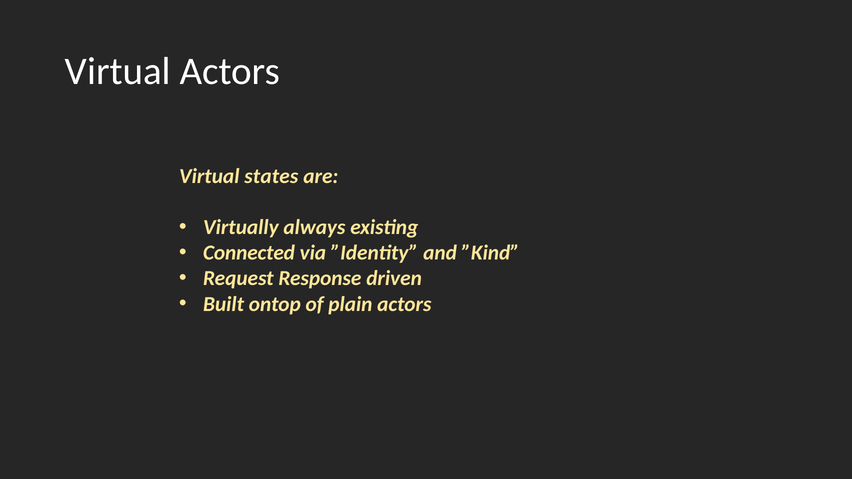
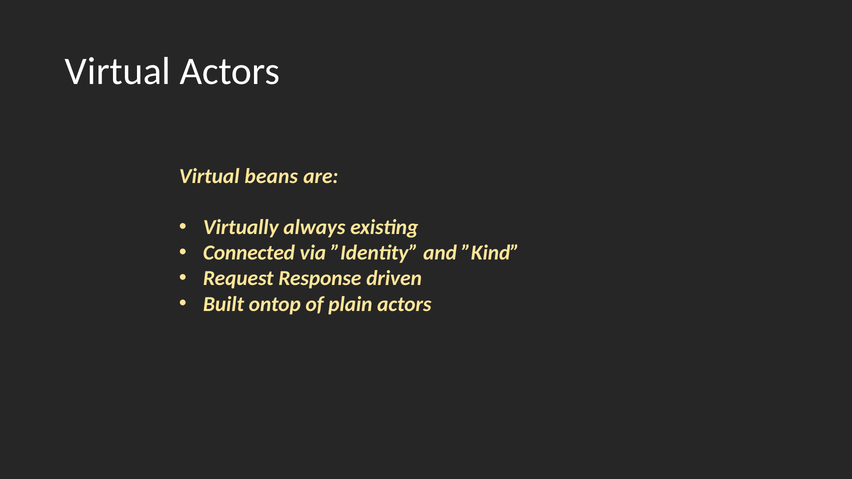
states: states -> beans
